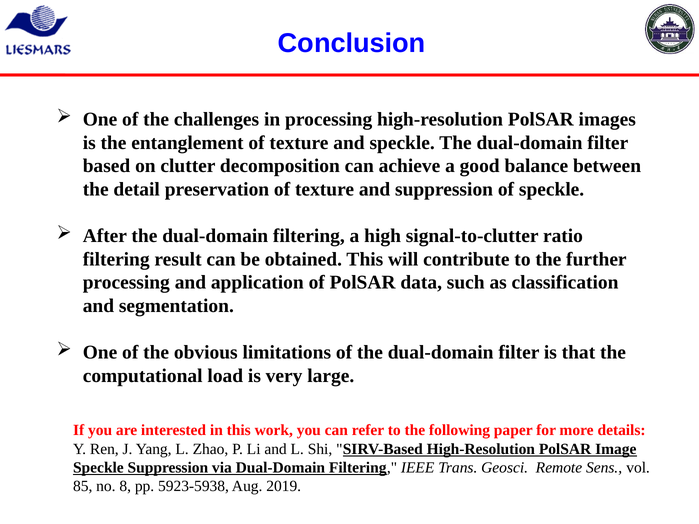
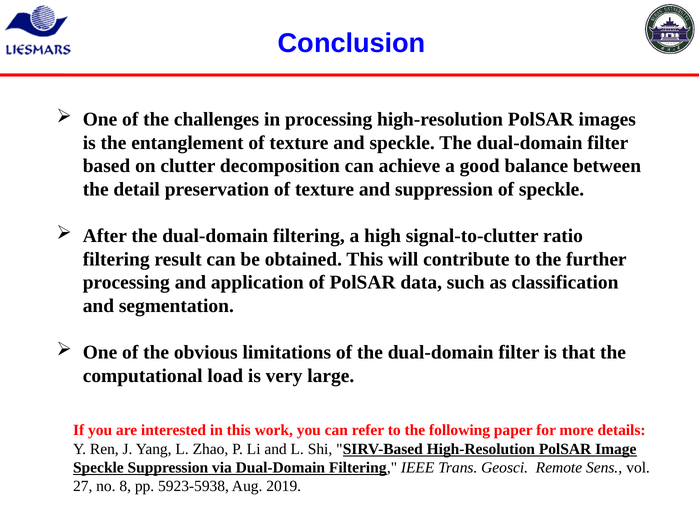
85: 85 -> 27
